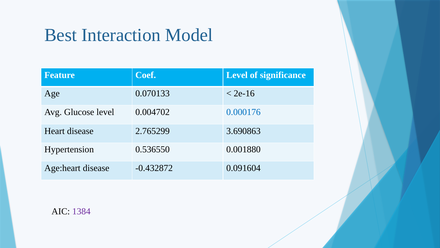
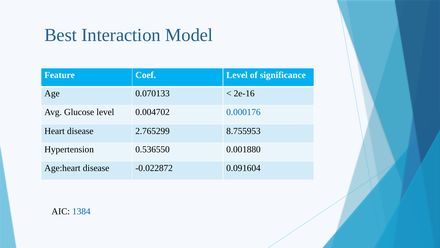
3.690863: 3.690863 -> 8.755953
-0.432872: -0.432872 -> -0.022872
1384 colour: purple -> blue
